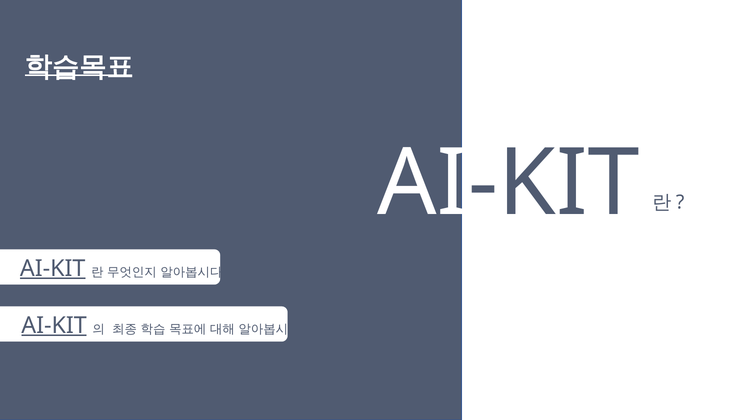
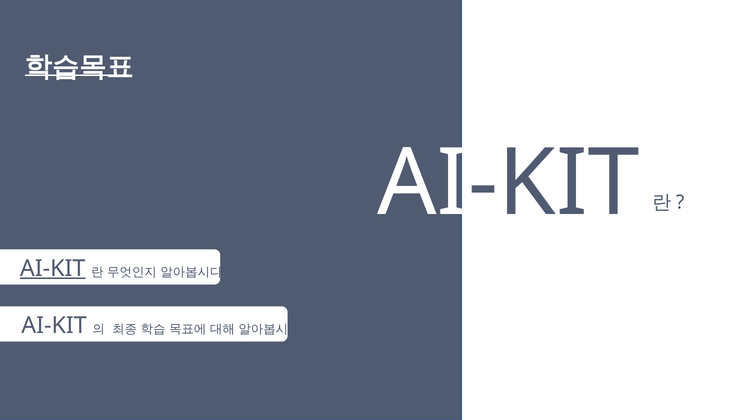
AI-KIT at (54, 325) underline: present -> none
